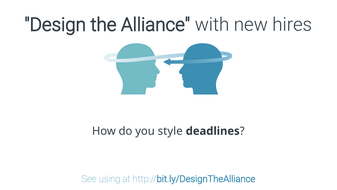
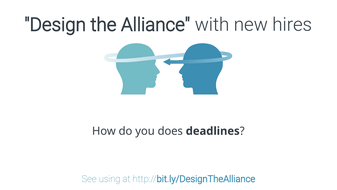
style: style -> does
